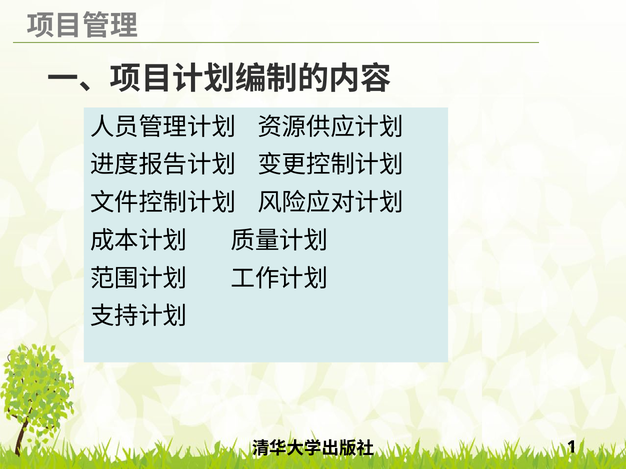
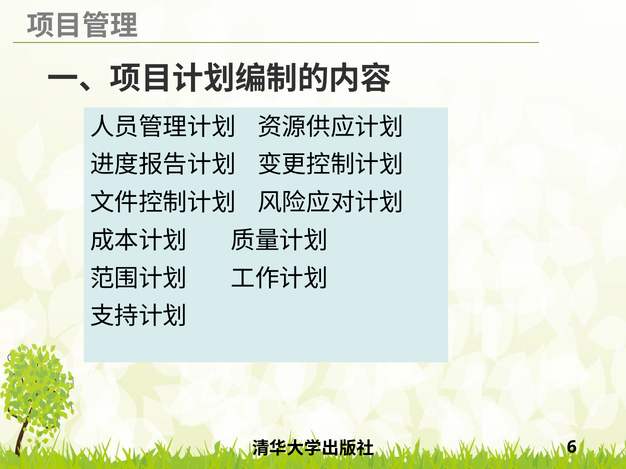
1: 1 -> 6
